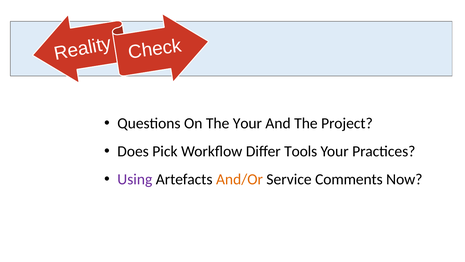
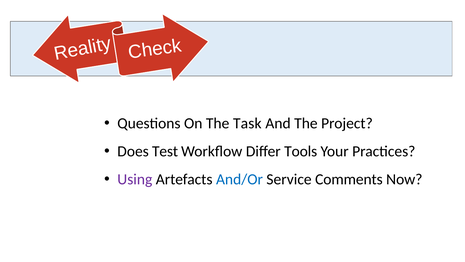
The Your: Your -> Task
Pick: Pick -> Test
And/Or colour: orange -> blue
